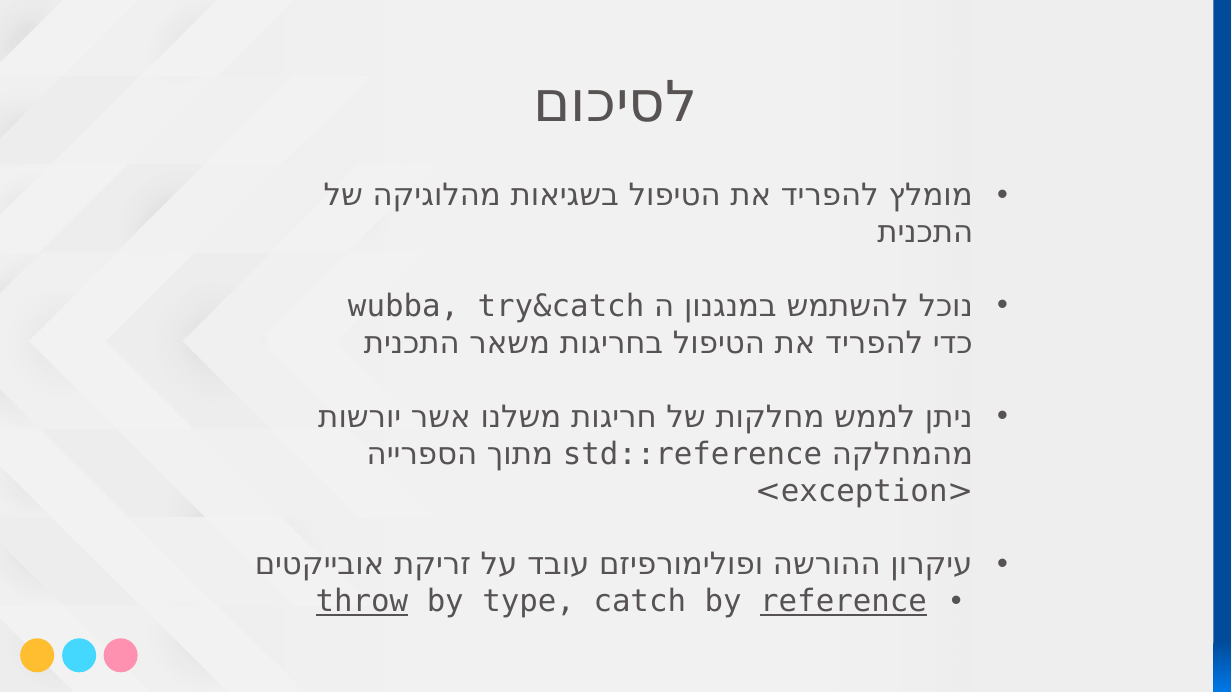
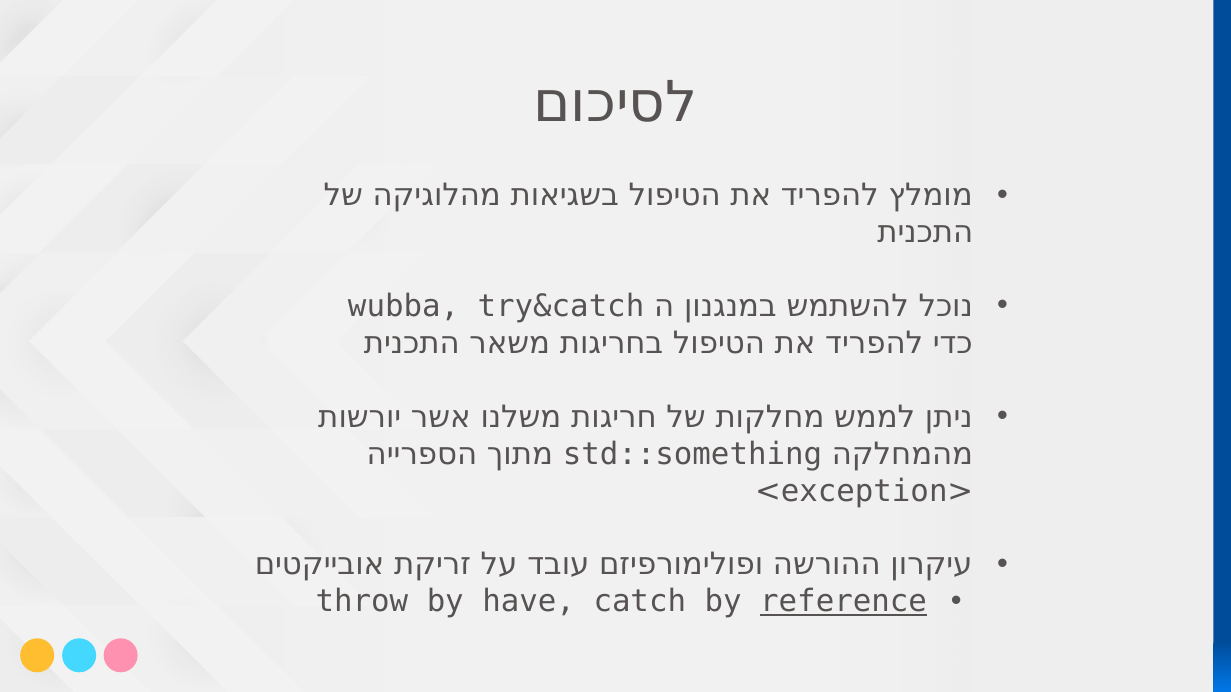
std::reference: std::reference -> std::something
throw underline: present -> none
type: type -> have
